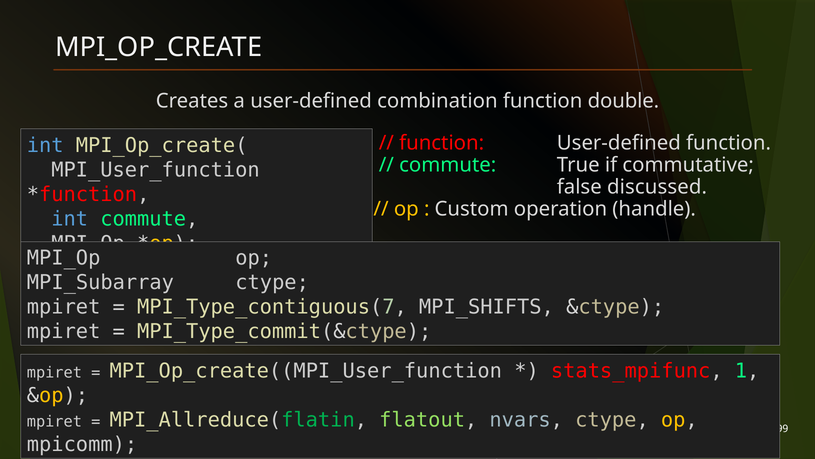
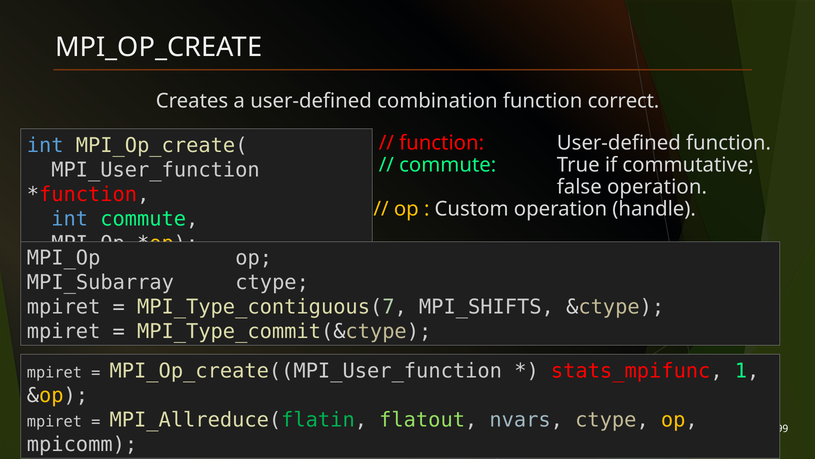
double: double -> correct
false discussed: discussed -> operation
